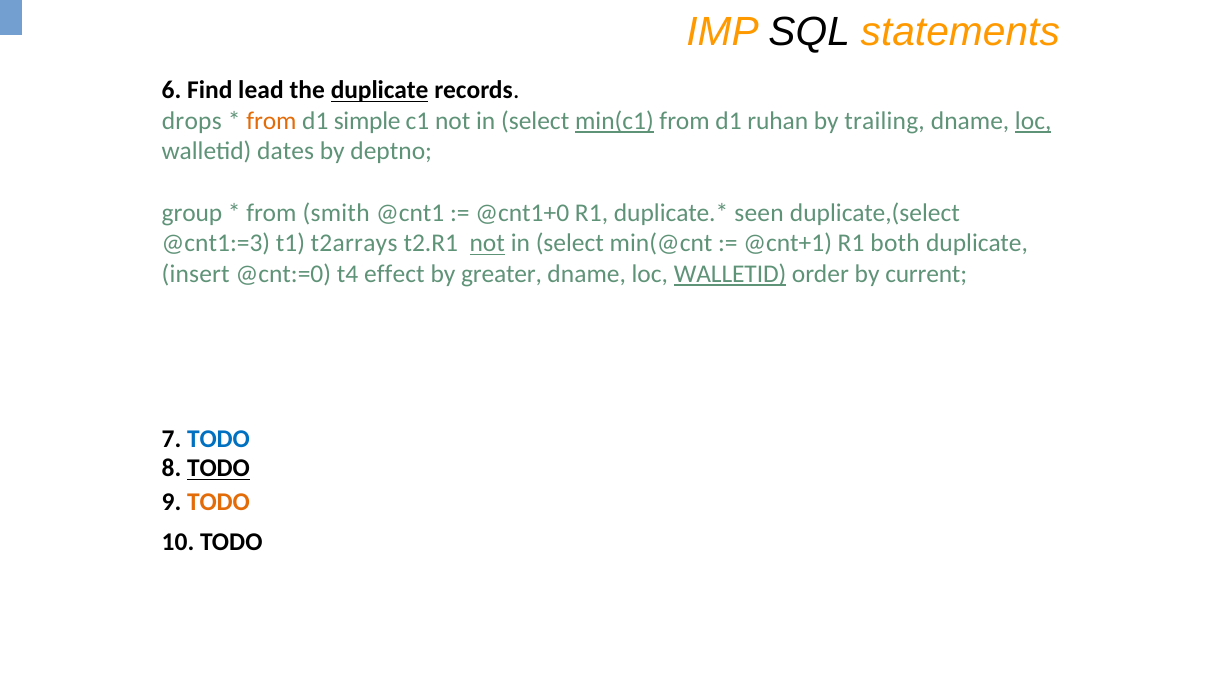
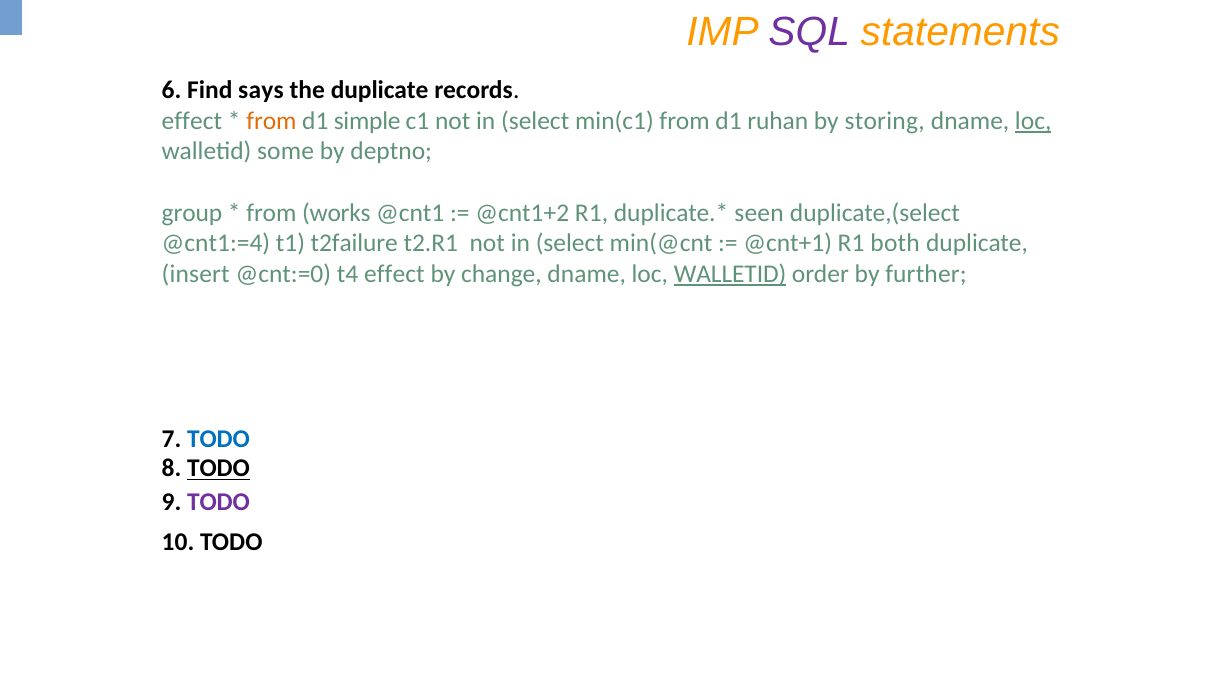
SQL colour: black -> purple
lead: lead -> says
duplicate at (380, 90) underline: present -> none
drops at (192, 121): drops -> effect
min(c1 underline: present -> none
trailing: trailing -> storing
dates: dates -> some
smith: smith -> works
@cnt1+0: @cnt1+0 -> @cnt1+2
@cnt1:=3: @cnt1:=3 -> @cnt1:=4
t2arrays: t2arrays -> t2failure
not at (487, 243) underline: present -> none
greater: greater -> change
current: current -> further
TODO at (218, 502) colour: orange -> purple
